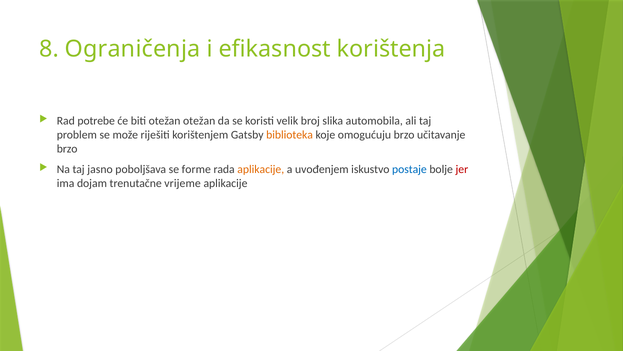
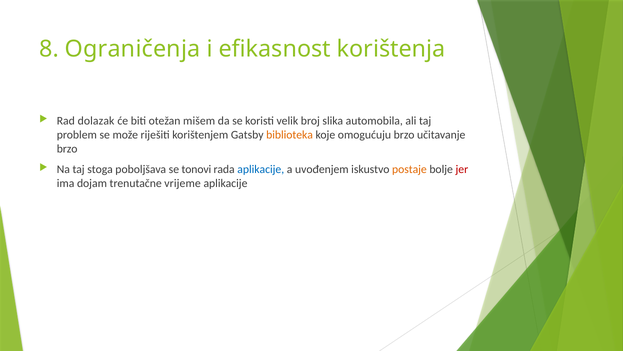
potrebe: potrebe -> dolazak
otežan otežan: otežan -> mišem
jasno: jasno -> stoga
forme: forme -> tonovi
aplikacije at (261, 169) colour: orange -> blue
postaje colour: blue -> orange
